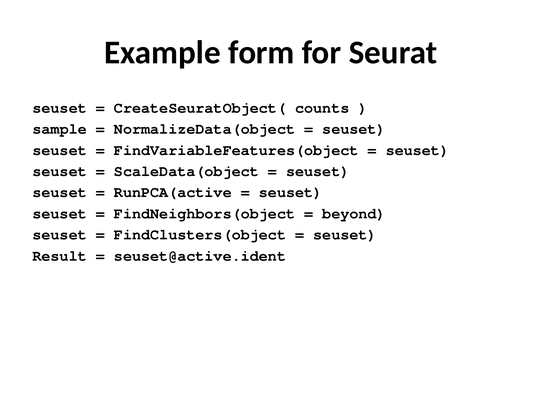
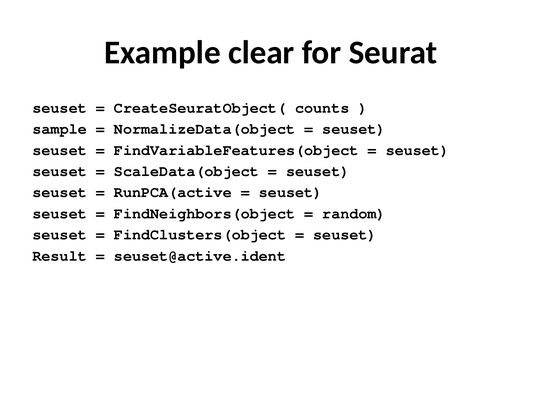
form: form -> clear
beyond: beyond -> random
